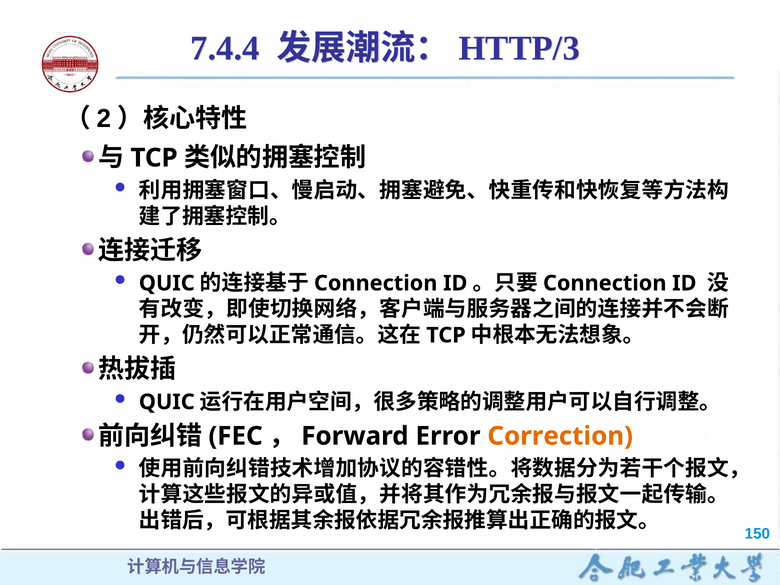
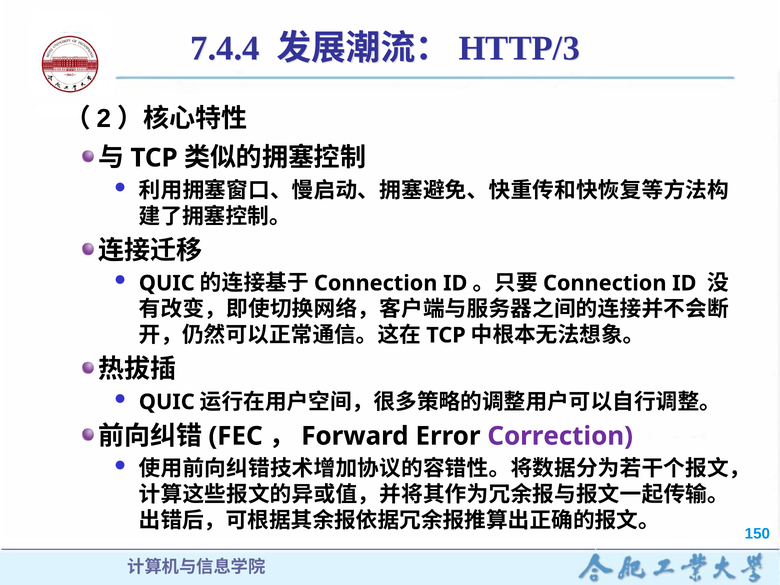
Correction colour: orange -> purple
